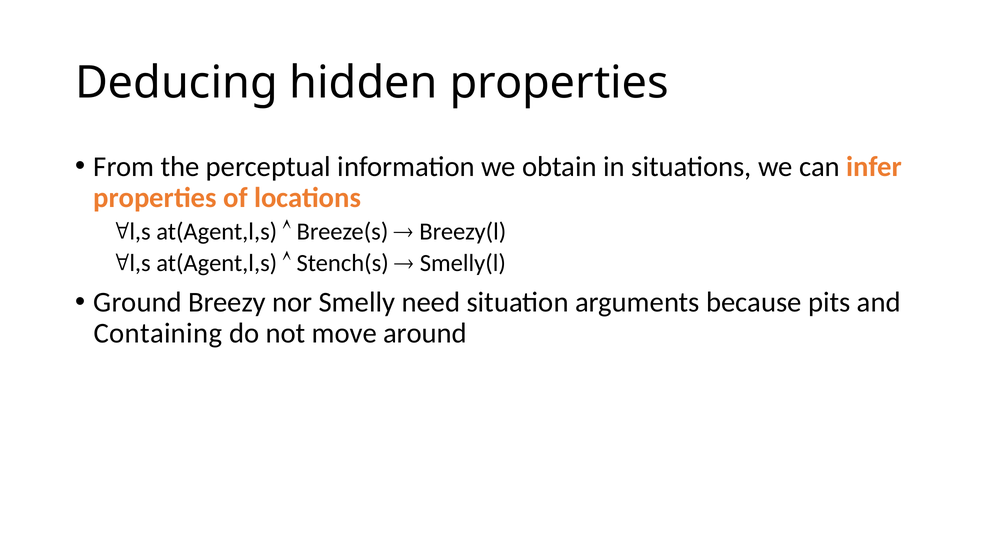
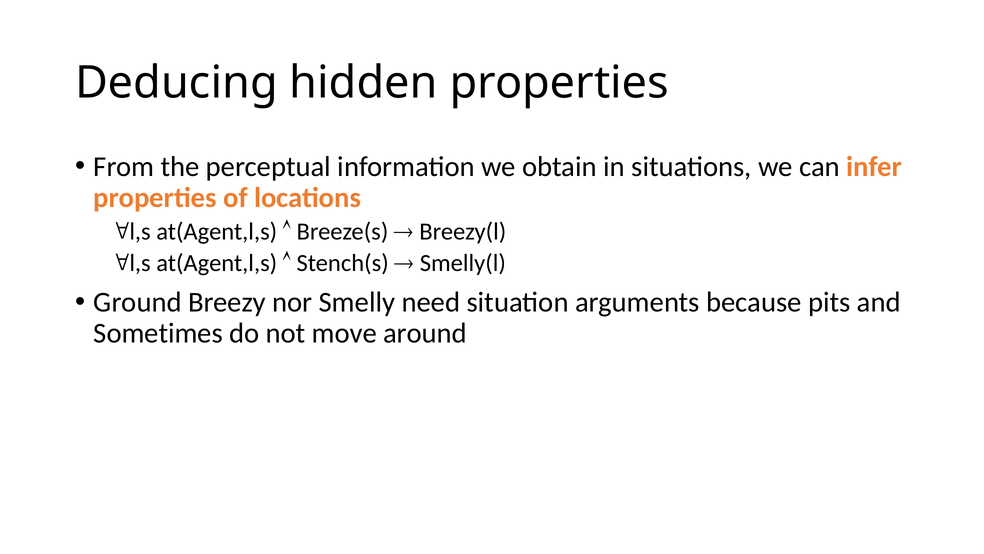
Containing: Containing -> Sometimes
